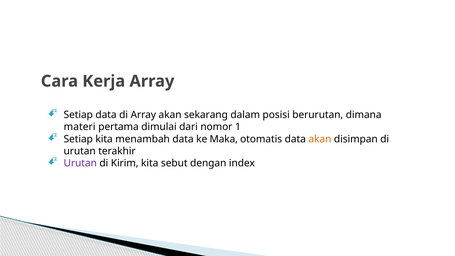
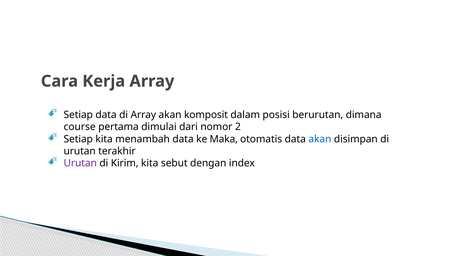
sekarang: sekarang -> komposit
materi: materi -> course
1: 1 -> 2
akan at (320, 139) colour: orange -> blue
